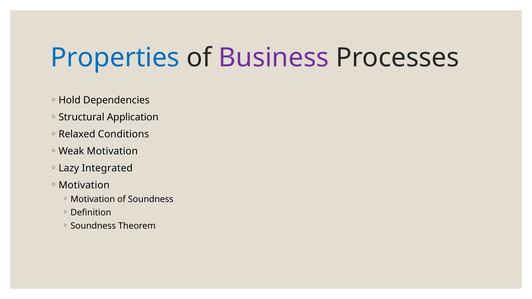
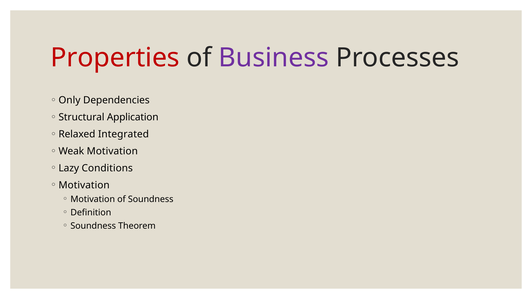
Properties colour: blue -> red
Hold: Hold -> Only
Conditions: Conditions -> Integrated
Integrated: Integrated -> Conditions
